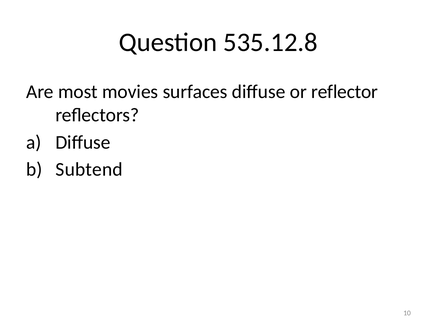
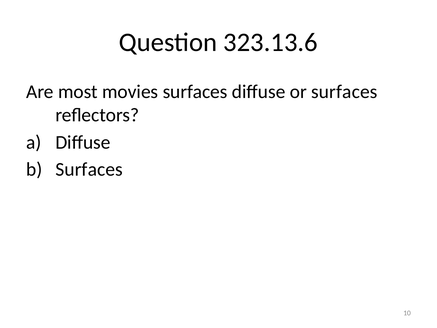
535.12.8: 535.12.8 -> 323.13.6
or reflector: reflector -> surfaces
Subtend at (89, 169): Subtend -> Surfaces
